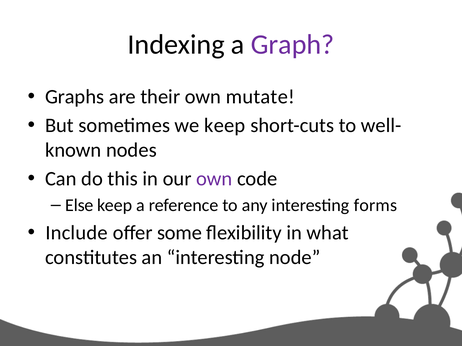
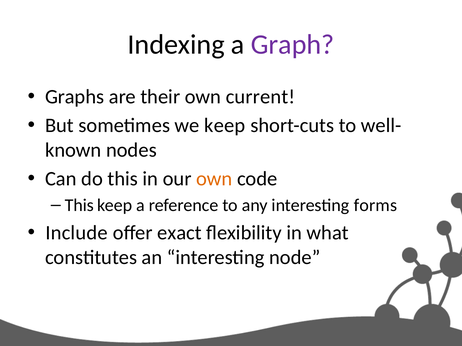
mutate: mutate -> current
own at (214, 179) colour: purple -> orange
Else at (79, 206): Else -> This
some: some -> exact
